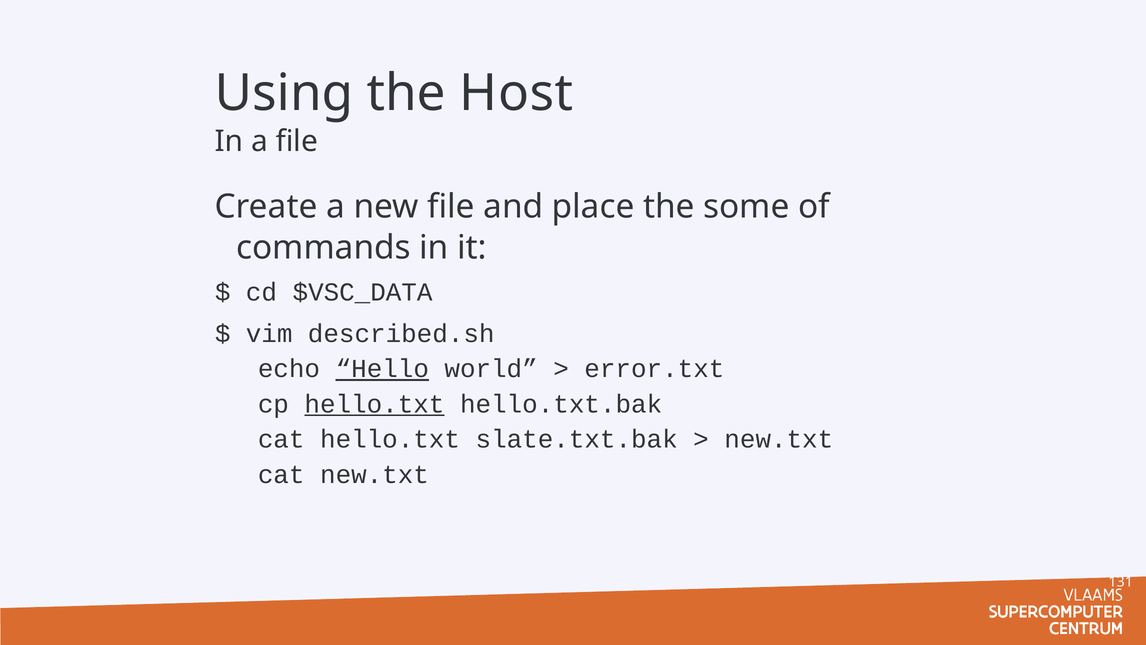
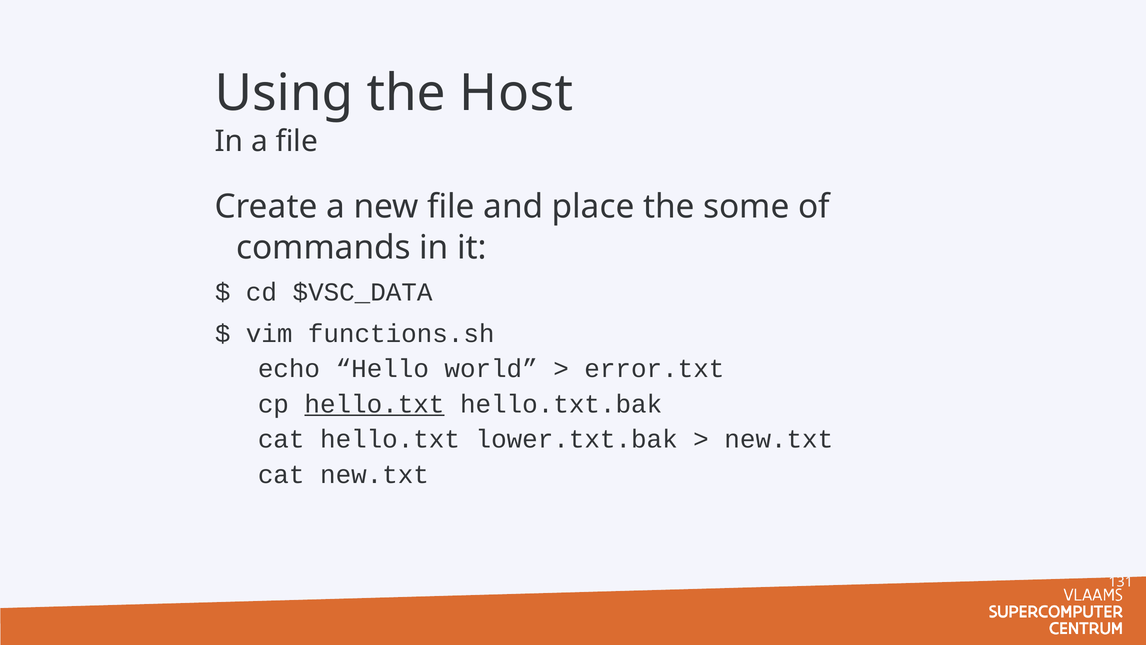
described.sh: described.sh -> functions.sh
Hello underline: present -> none
slate.txt.bak: slate.txt.bak -> lower.txt.bak
